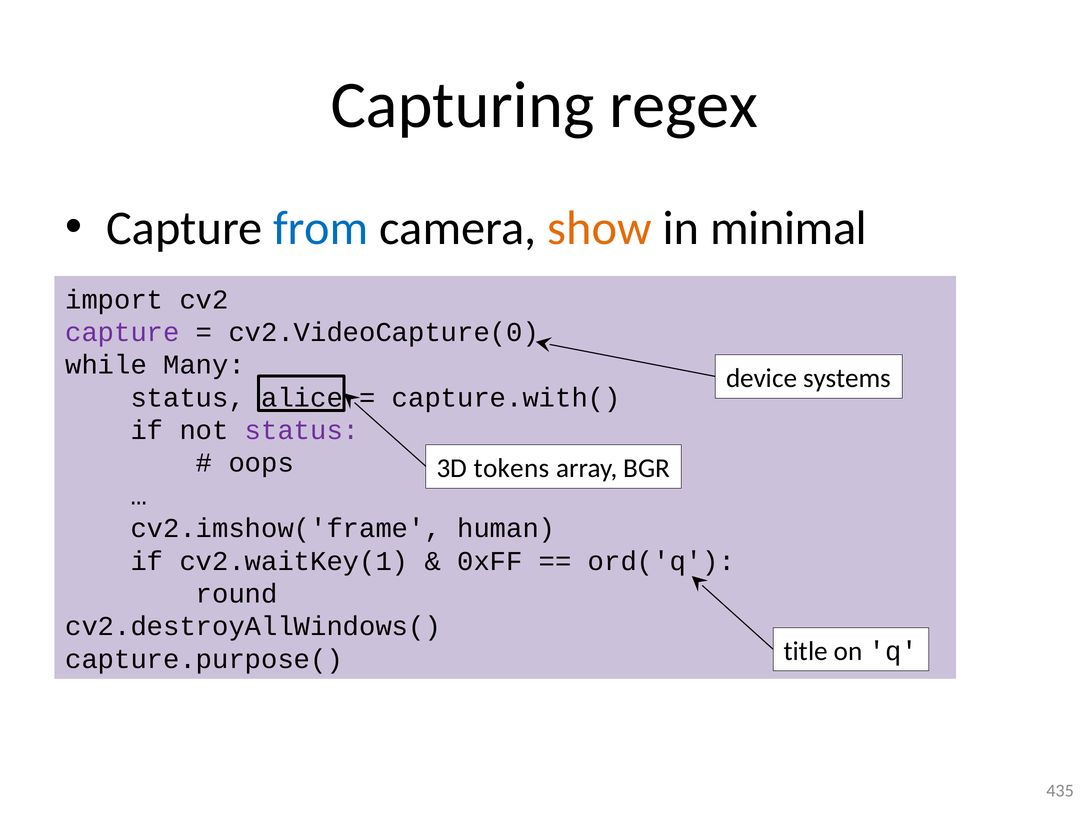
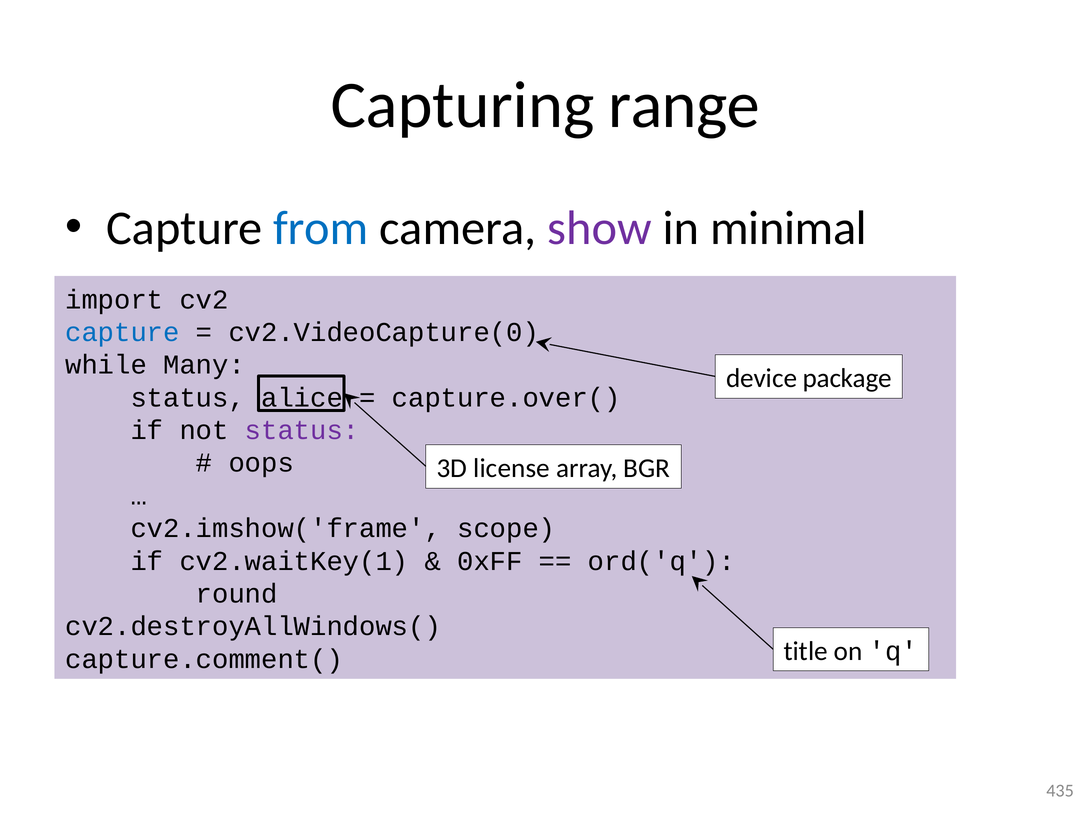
regex: regex -> range
show colour: orange -> purple
capture at (122, 332) colour: purple -> blue
systems: systems -> package
capture.with(: capture.with( -> capture.over(
tokens: tokens -> license
human: human -> scope
capture.purpose(: capture.purpose( -> capture.comment(
